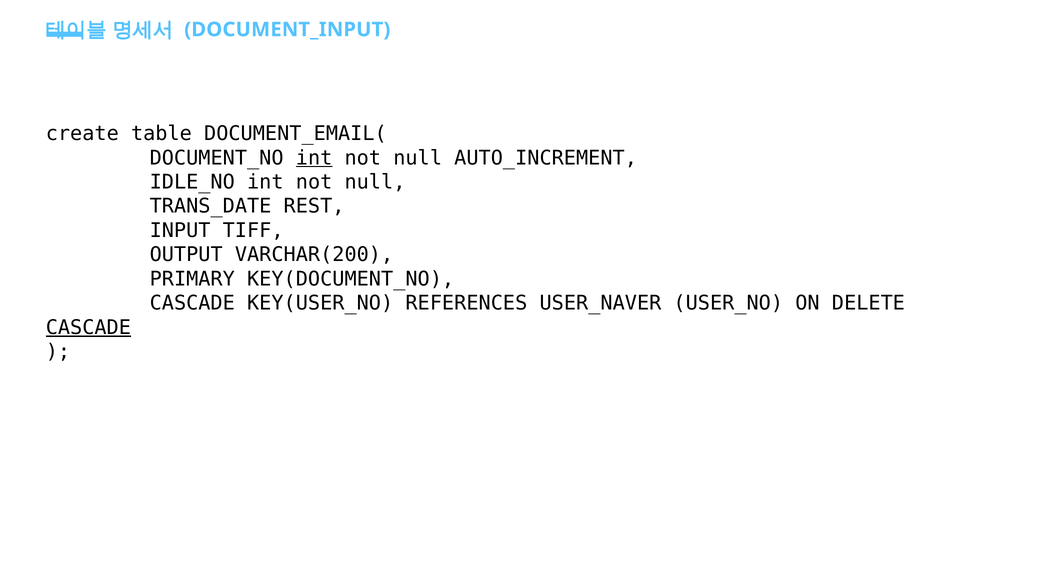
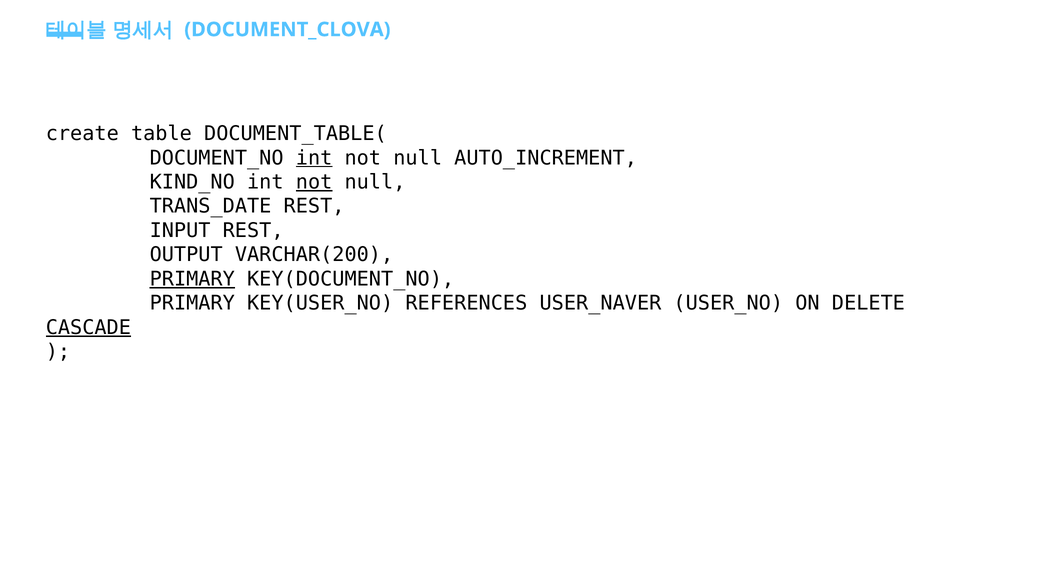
DOCUMENT_INPUT: DOCUMENT_INPUT -> DOCUMENT_CLOVA
DOCUMENT_EMAIL(: DOCUMENT_EMAIL( -> DOCUMENT_TABLE(
IDLE_NO: IDLE_NO -> KIND_NO
not at (314, 182) underline: none -> present
INPUT TIFF: TIFF -> REST
PRIMARY at (192, 279) underline: none -> present
CASCADE at (192, 304): CASCADE -> PRIMARY
